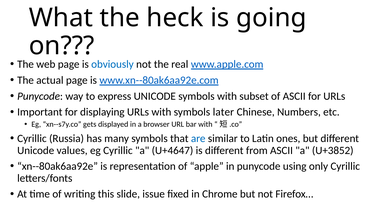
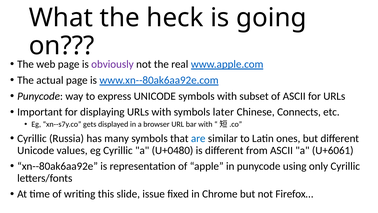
obviously colour: blue -> purple
Numbers: Numbers -> Connects
U+4647: U+4647 -> U+0480
U+3852: U+3852 -> U+6061
